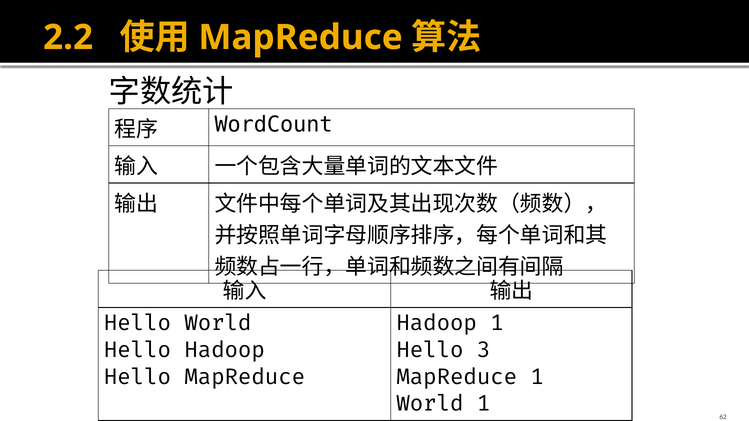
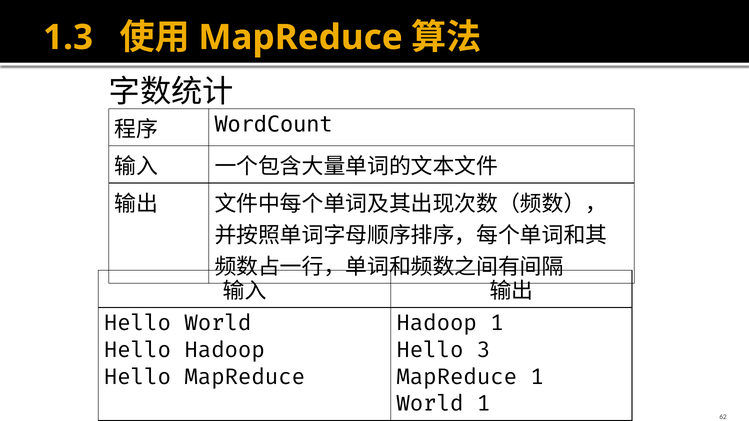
2.2: 2.2 -> 1.3
